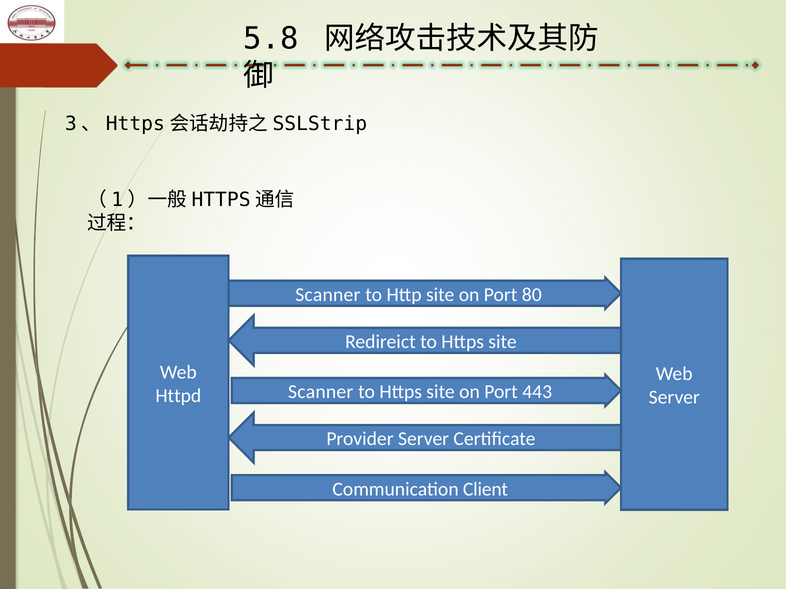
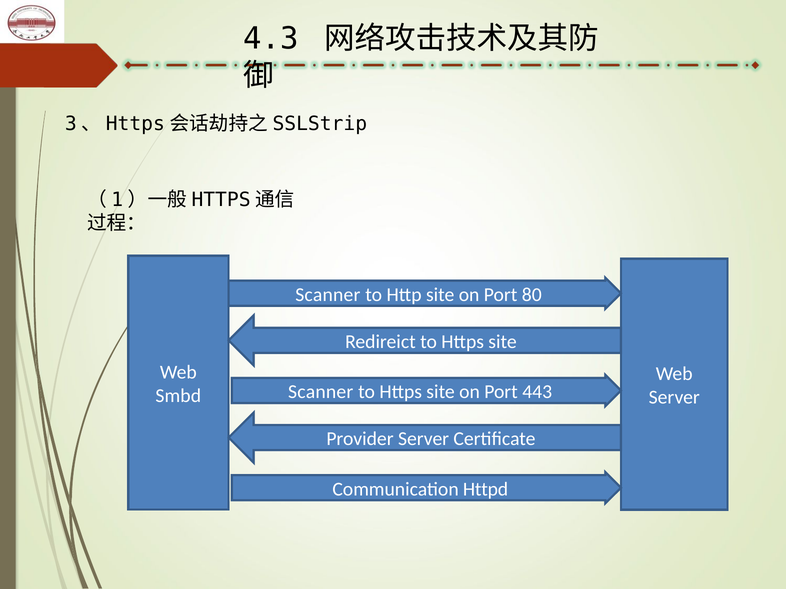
5.8: 5.8 -> 4.3
Httpd: Httpd -> Smbd
Client: Client -> Httpd
